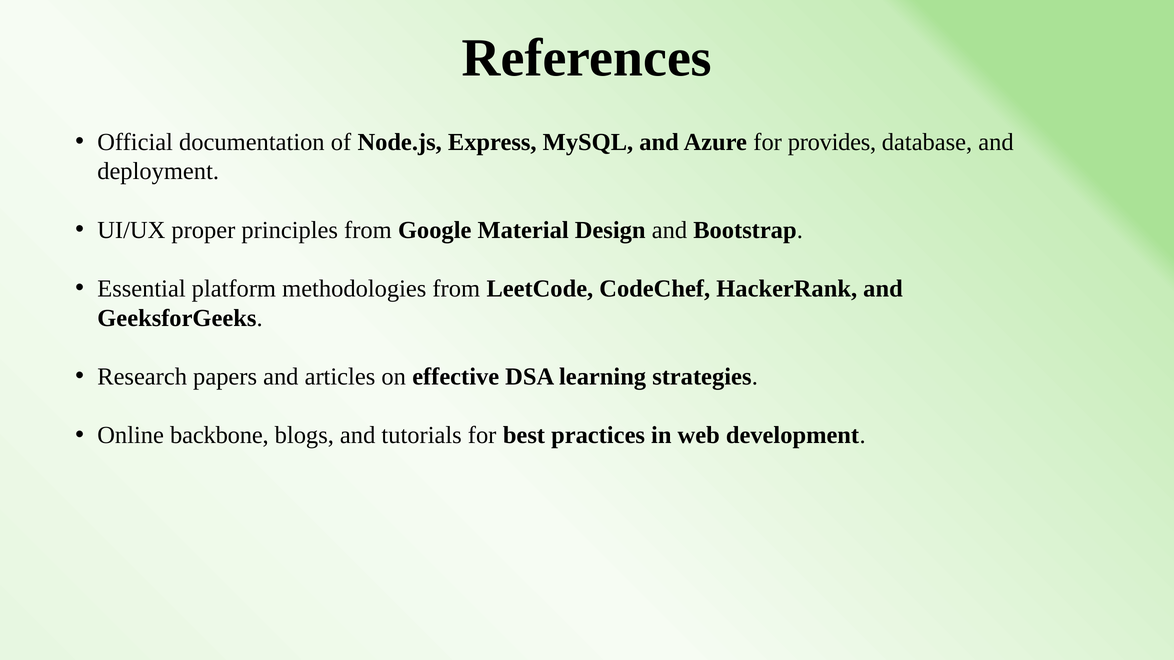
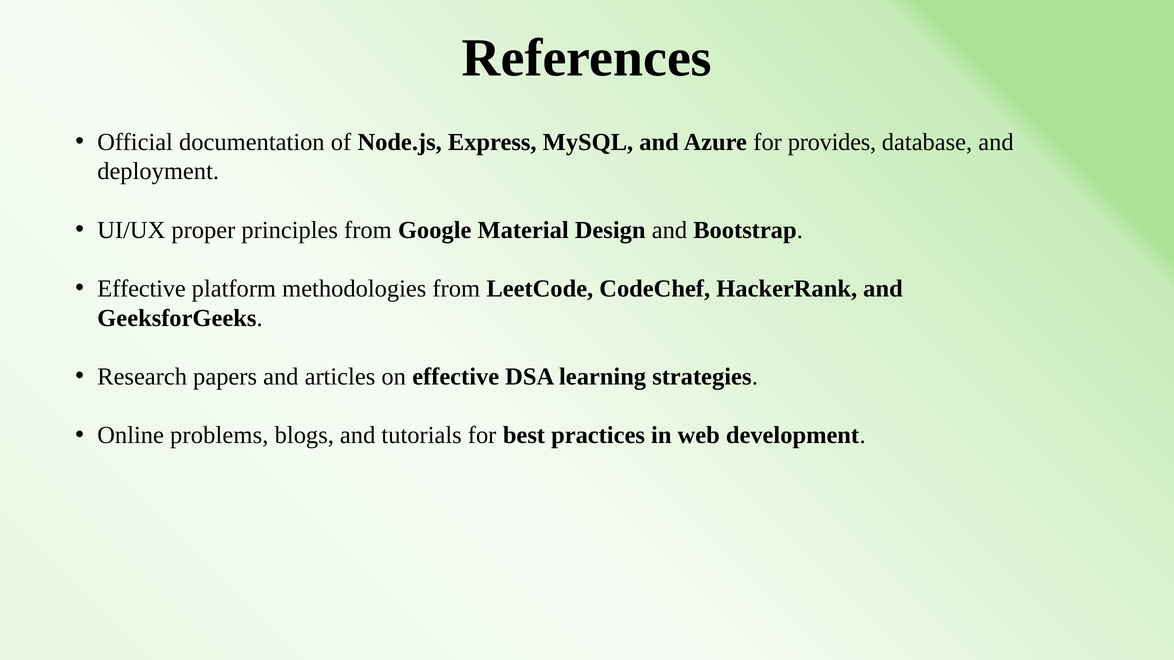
Essential at (141, 289): Essential -> Effective
backbone: backbone -> problems
